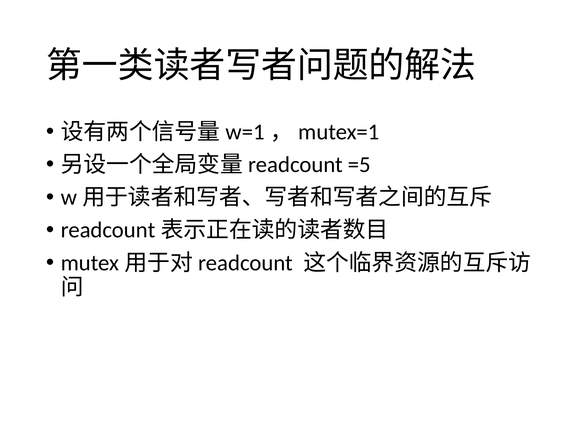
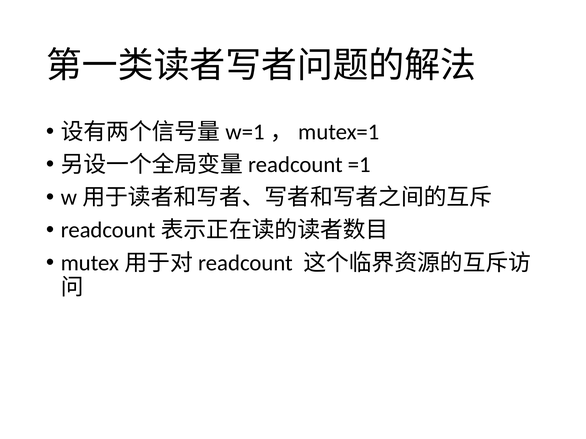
=5: =5 -> =1
